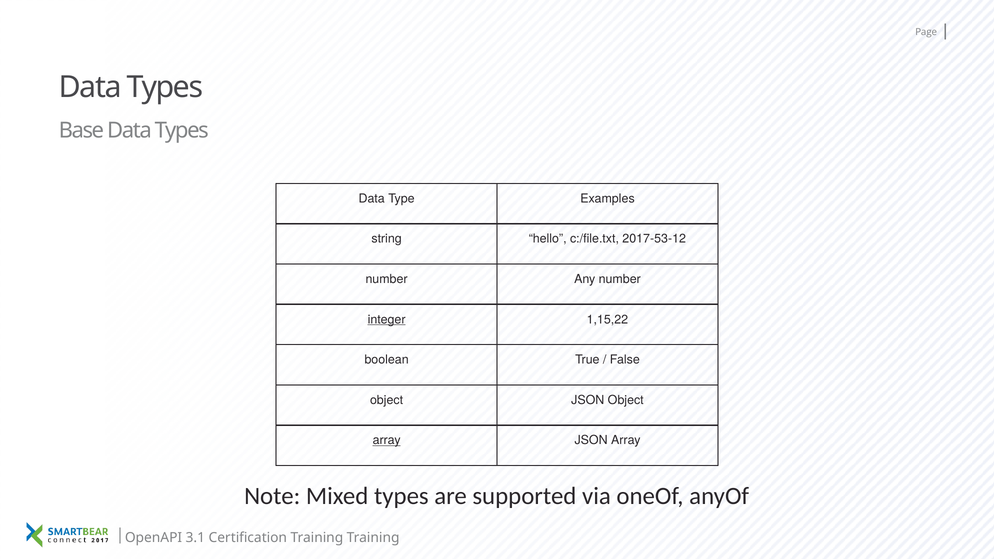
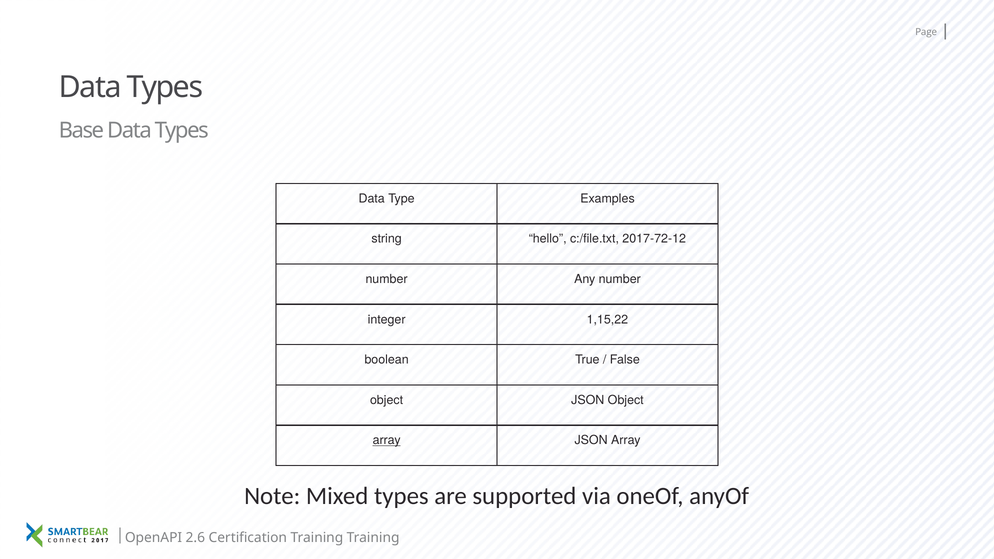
2017-53-12: 2017-53-12 -> 2017-72-12
integer underline: present -> none
3.1: 3.1 -> 2.6
